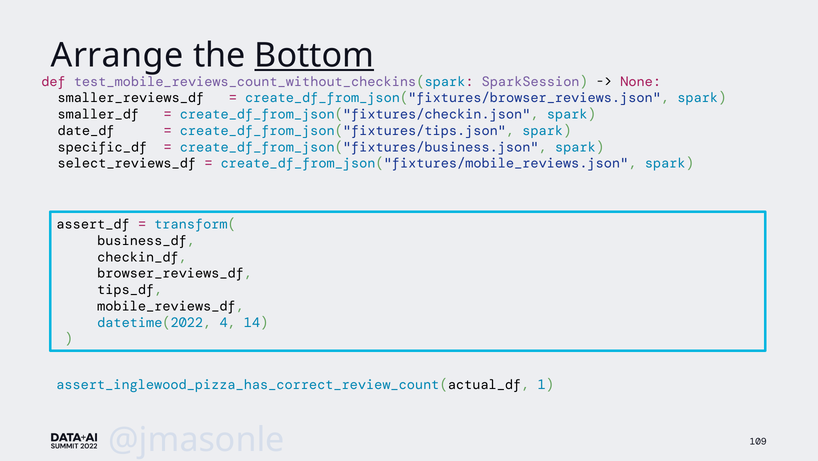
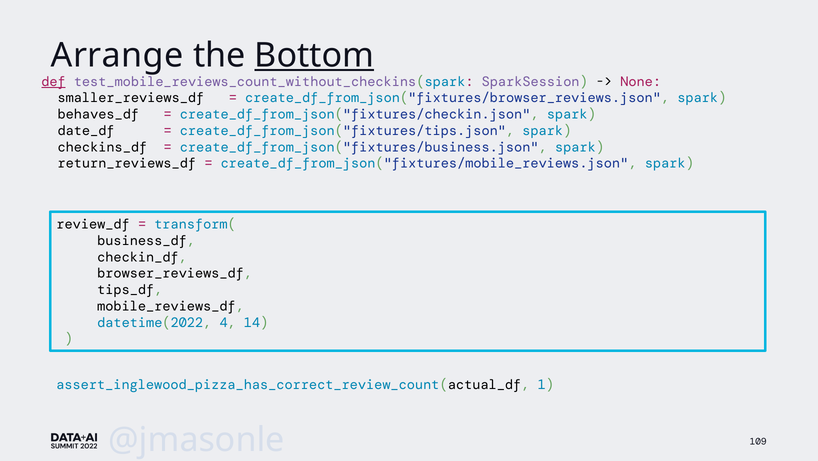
def underline: none -> present
smaller_df: smaller_df -> behaves_df
specific_df: specific_df -> checkins_df
select_reviews_df: select_reviews_df -> return_reviews_df
assert_df: assert_df -> review_df
